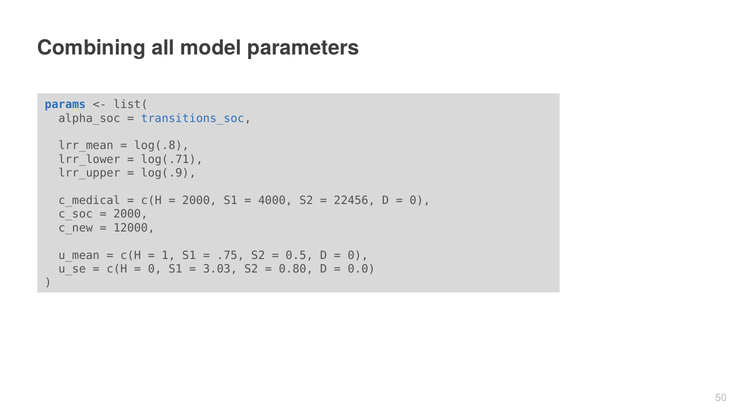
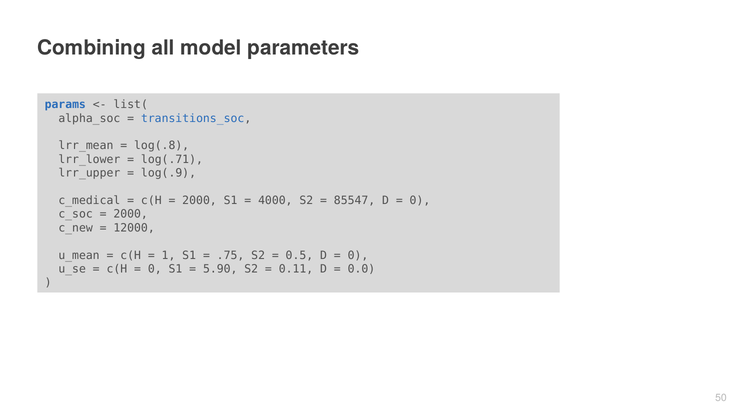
22456: 22456 -> 85547
3.03: 3.03 -> 5.90
0.80: 0.80 -> 0.11
